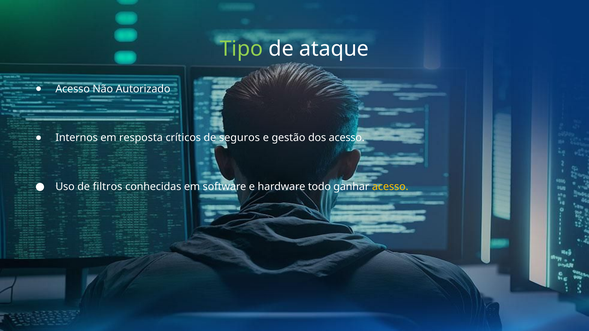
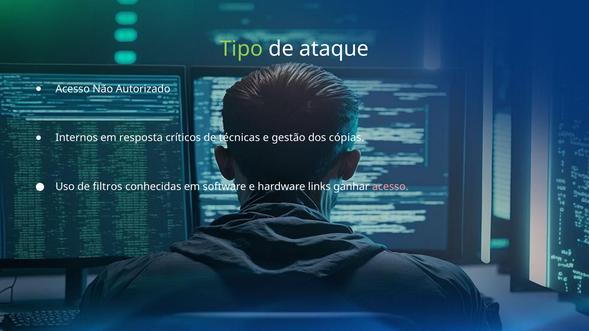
seguros: seguros -> técnicas
dos acesso: acesso -> cópias
todo: todo -> links
acesso at (390, 187) colour: yellow -> pink
